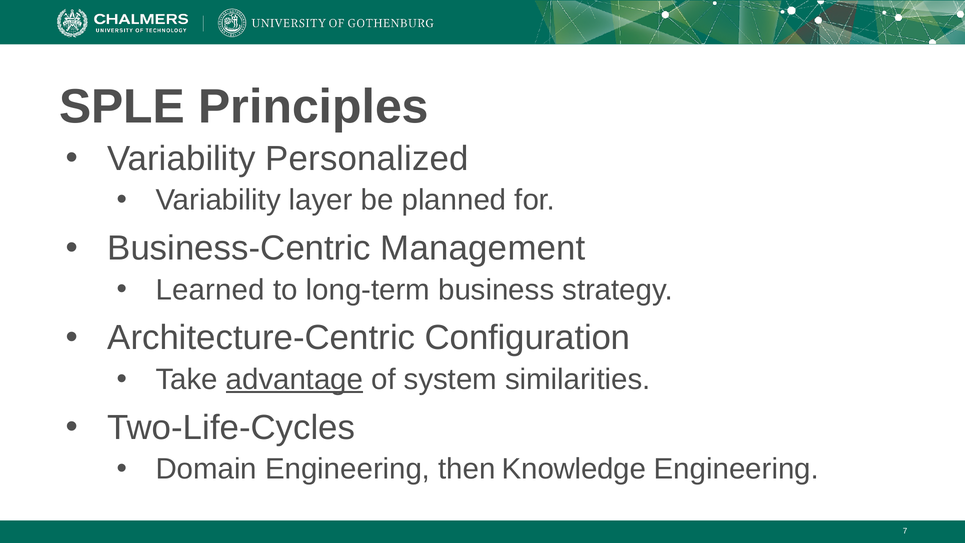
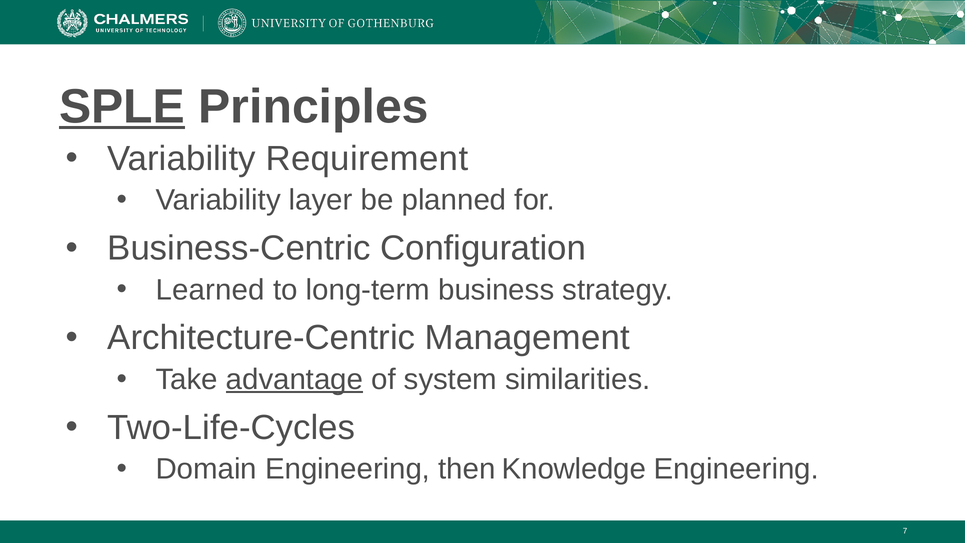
SPLE underline: none -> present
Personalized: Personalized -> Requirement
Management: Management -> Configuration
Configuration: Configuration -> Management
